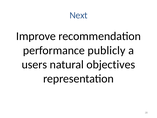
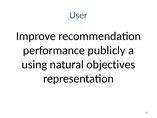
Next: Next -> User
users: users -> using
